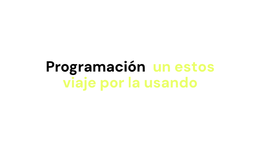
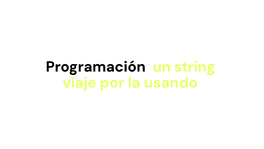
estos: estos -> string
